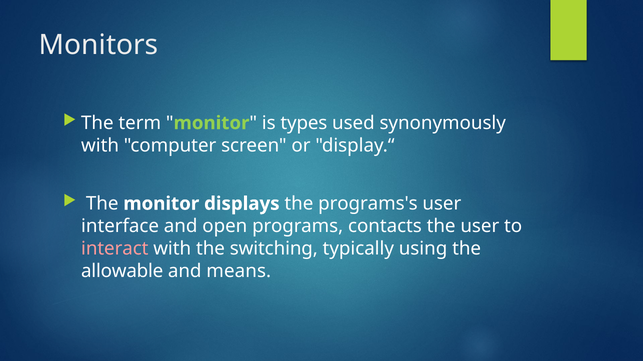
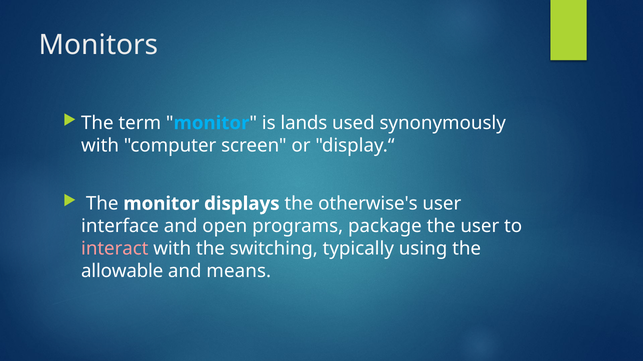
monitor at (211, 123) colour: light green -> light blue
types: types -> lands
programs's: programs's -> otherwise's
contacts: contacts -> package
